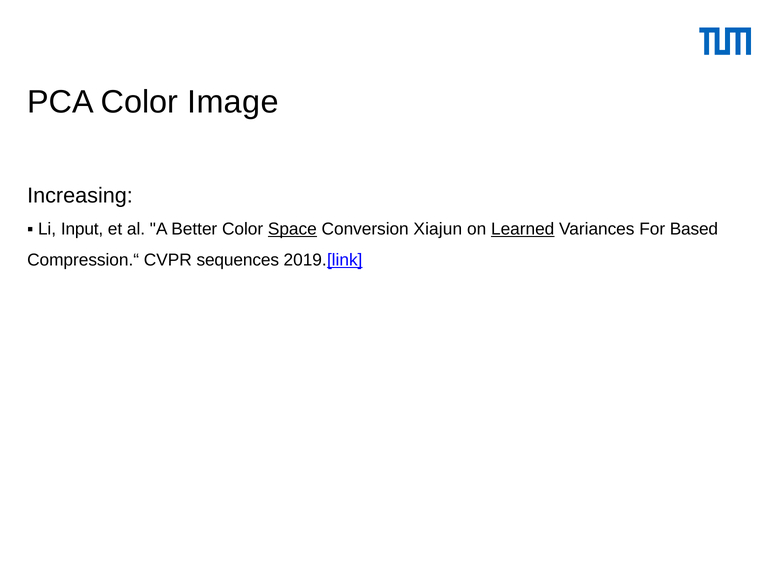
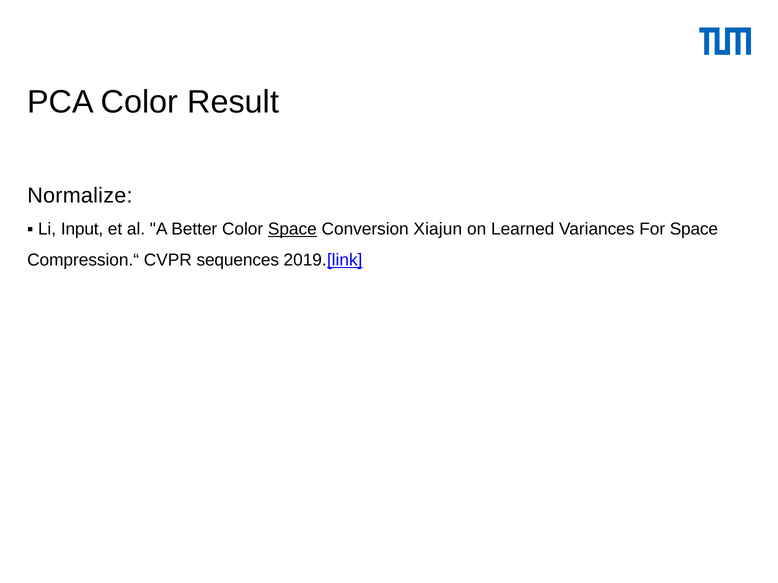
Image: Image -> Result
Increasing: Increasing -> Normalize
Learned underline: present -> none
For Based: Based -> Space
